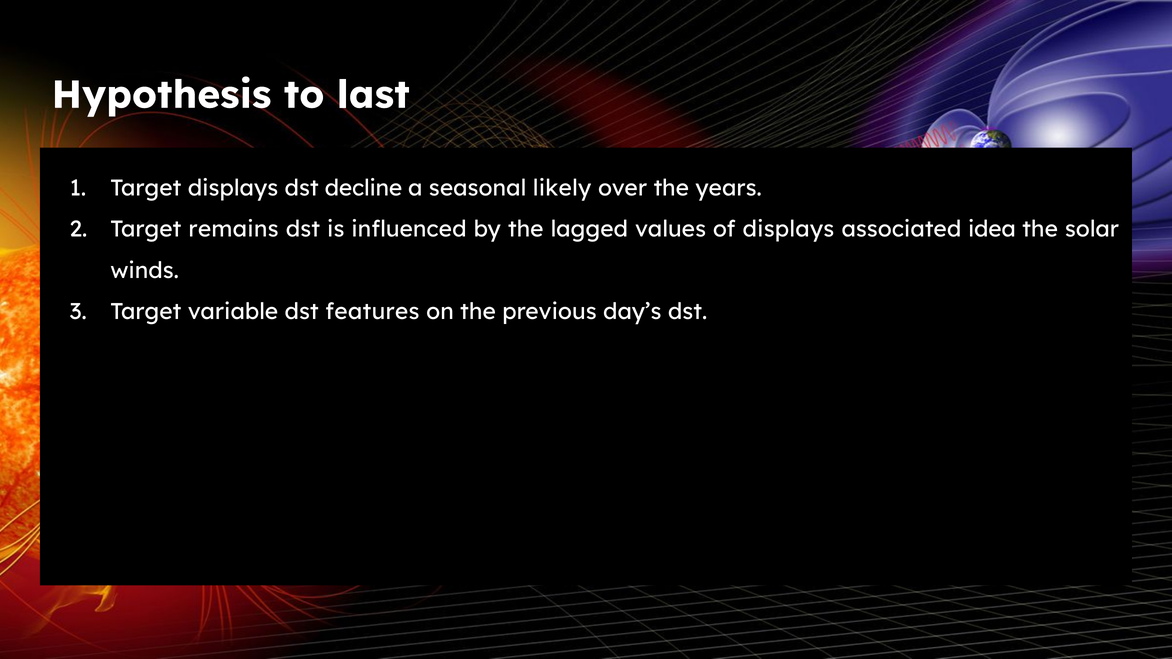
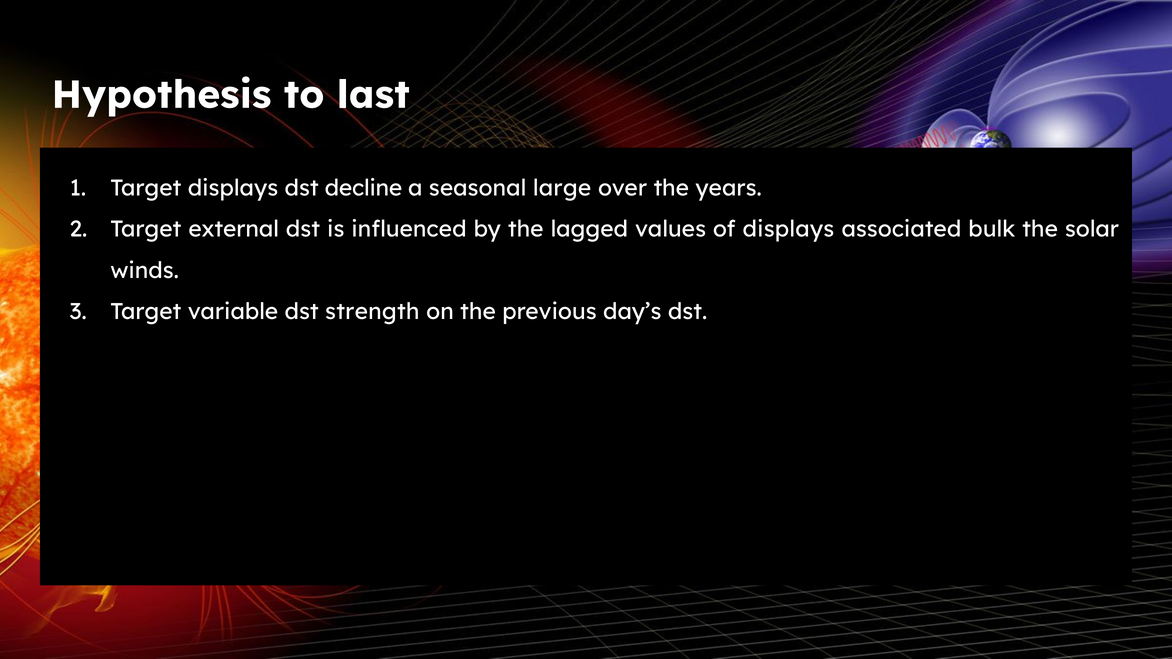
likely: likely -> large
remains: remains -> external
idea: idea -> bulk
features: features -> strength
